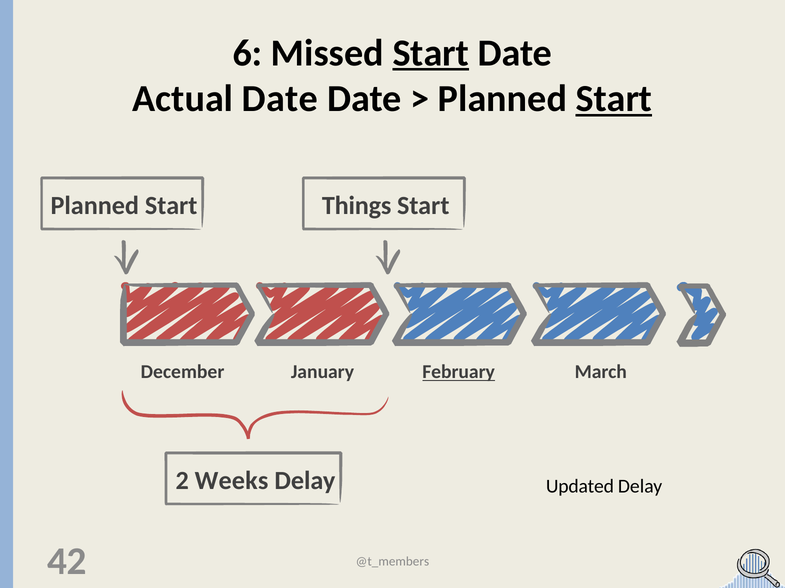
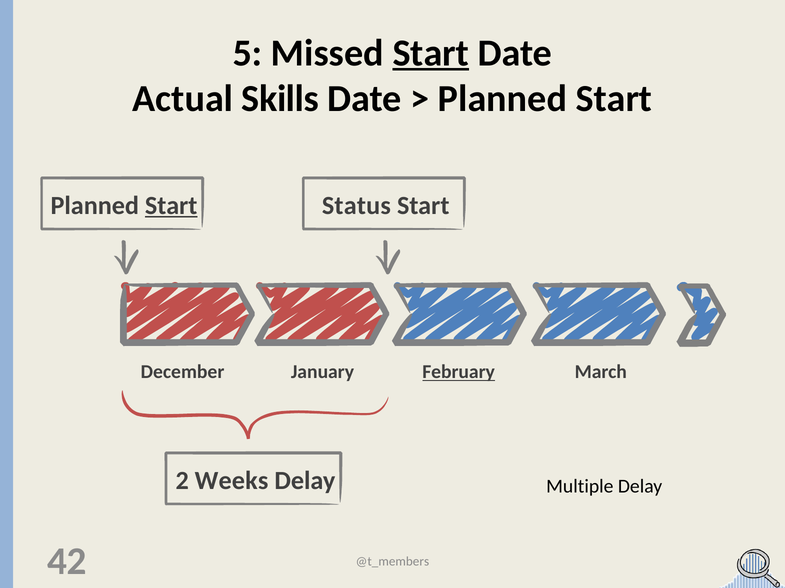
6: 6 -> 5
Actual Date: Date -> Skills
Start at (614, 99) underline: present -> none
Start at (171, 206) underline: none -> present
Things: Things -> Status
Updated: Updated -> Multiple
